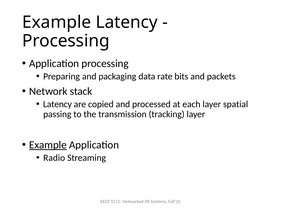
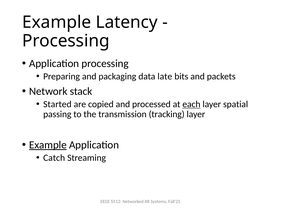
rate: rate -> late
Latency at (57, 104): Latency -> Started
each underline: none -> present
Radio: Radio -> Catch
